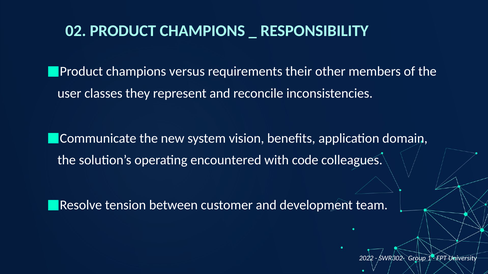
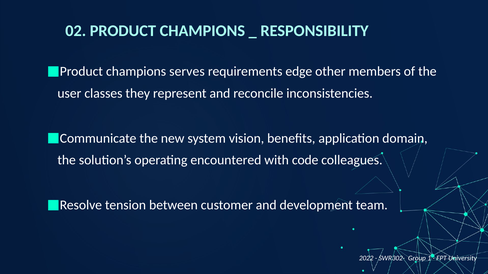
versus: versus -> serves
their: their -> edge
